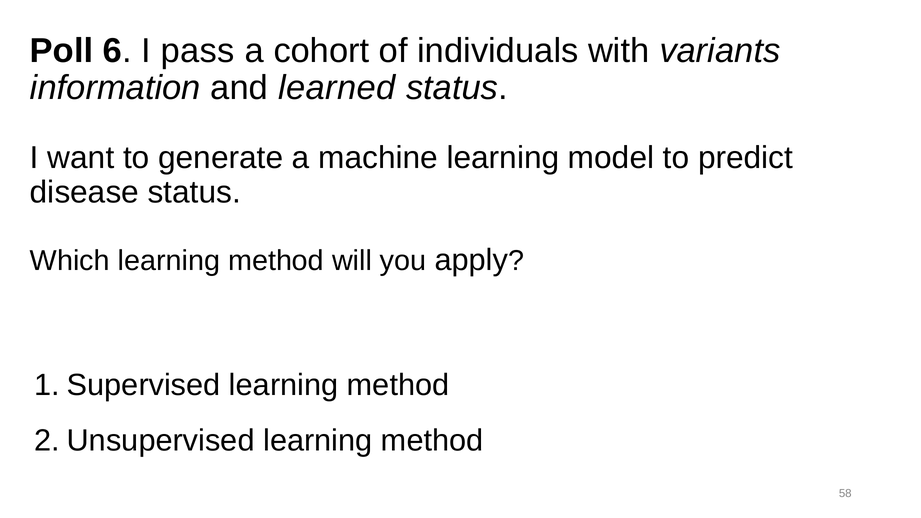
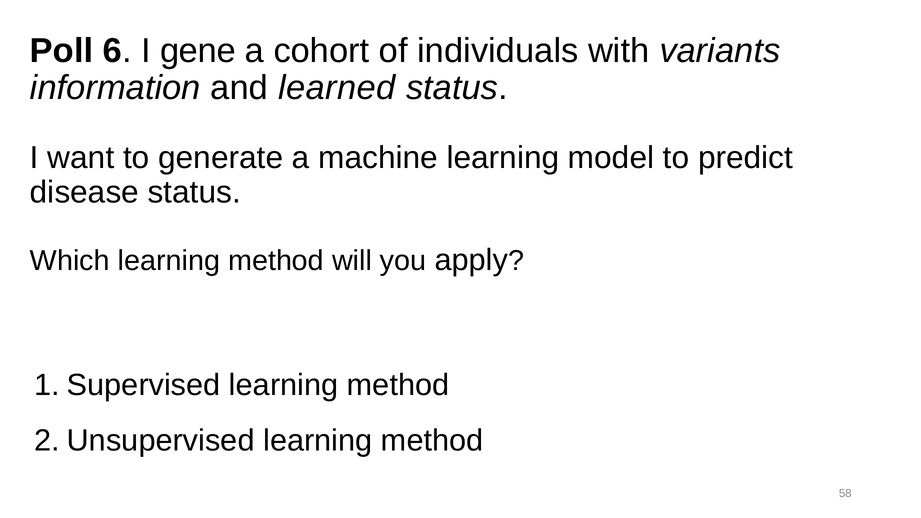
pass: pass -> gene
